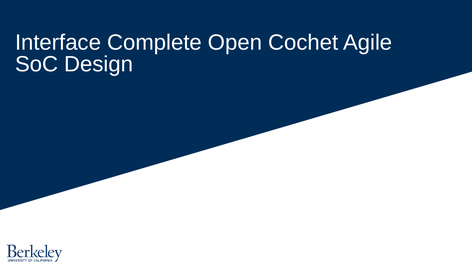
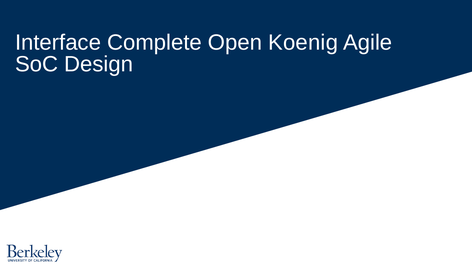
Cochet: Cochet -> Koenig
